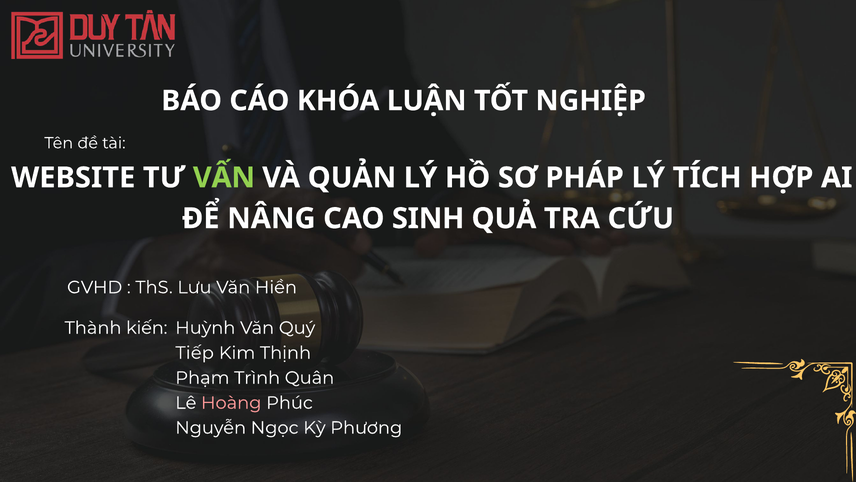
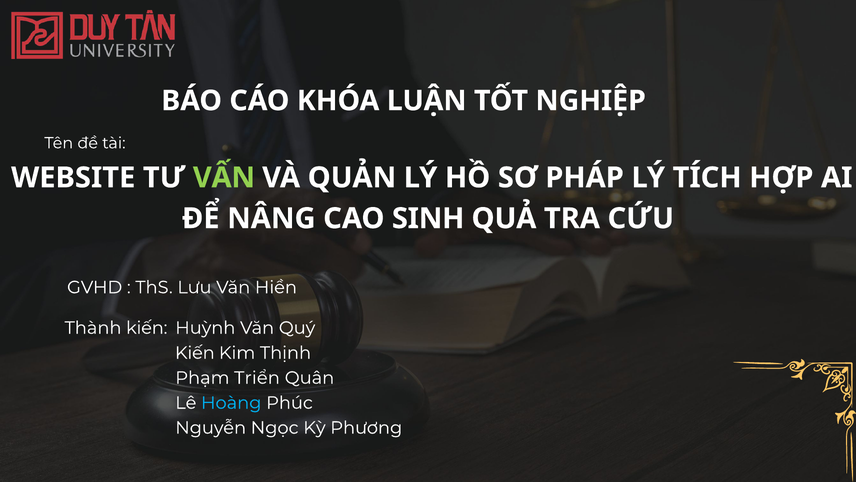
Tiếp at (195, 353): Tiếp -> Kiến
Trình: Trình -> Triển
Hoàng colour: pink -> light blue
